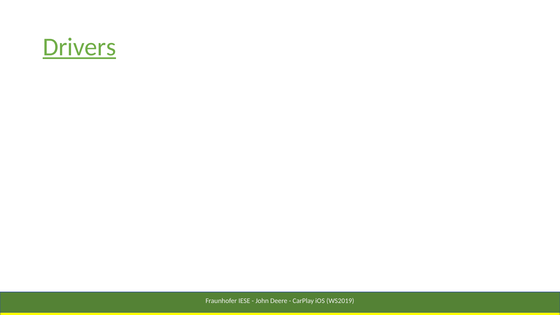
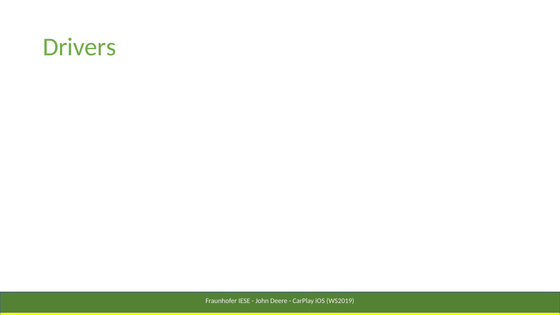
Drivers underline: present -> none
